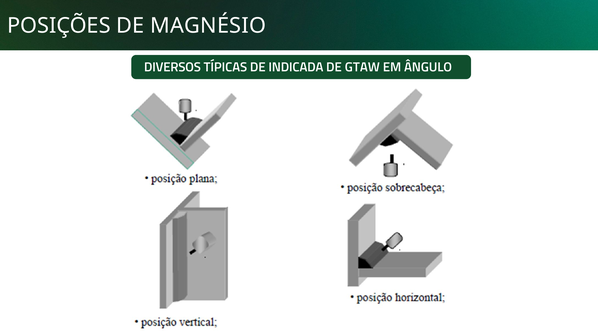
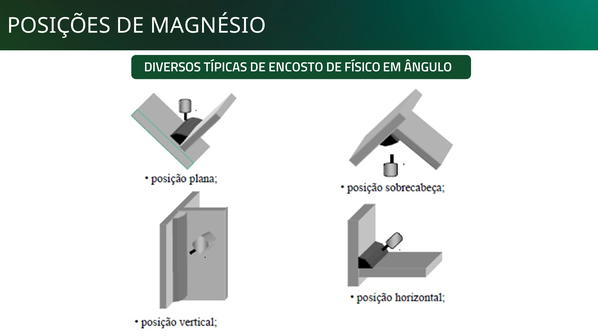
INDICADA: INDICADA -> ENCOSTO
GTAW: GTAW -> FÍSICO
